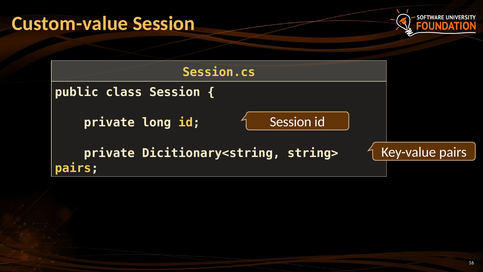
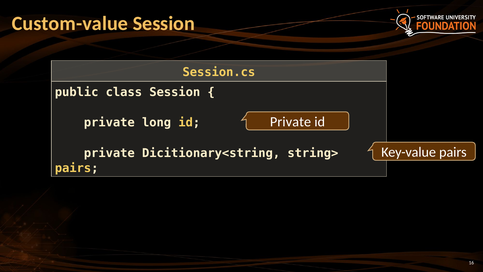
Session at (291, 122): Session -> Private
